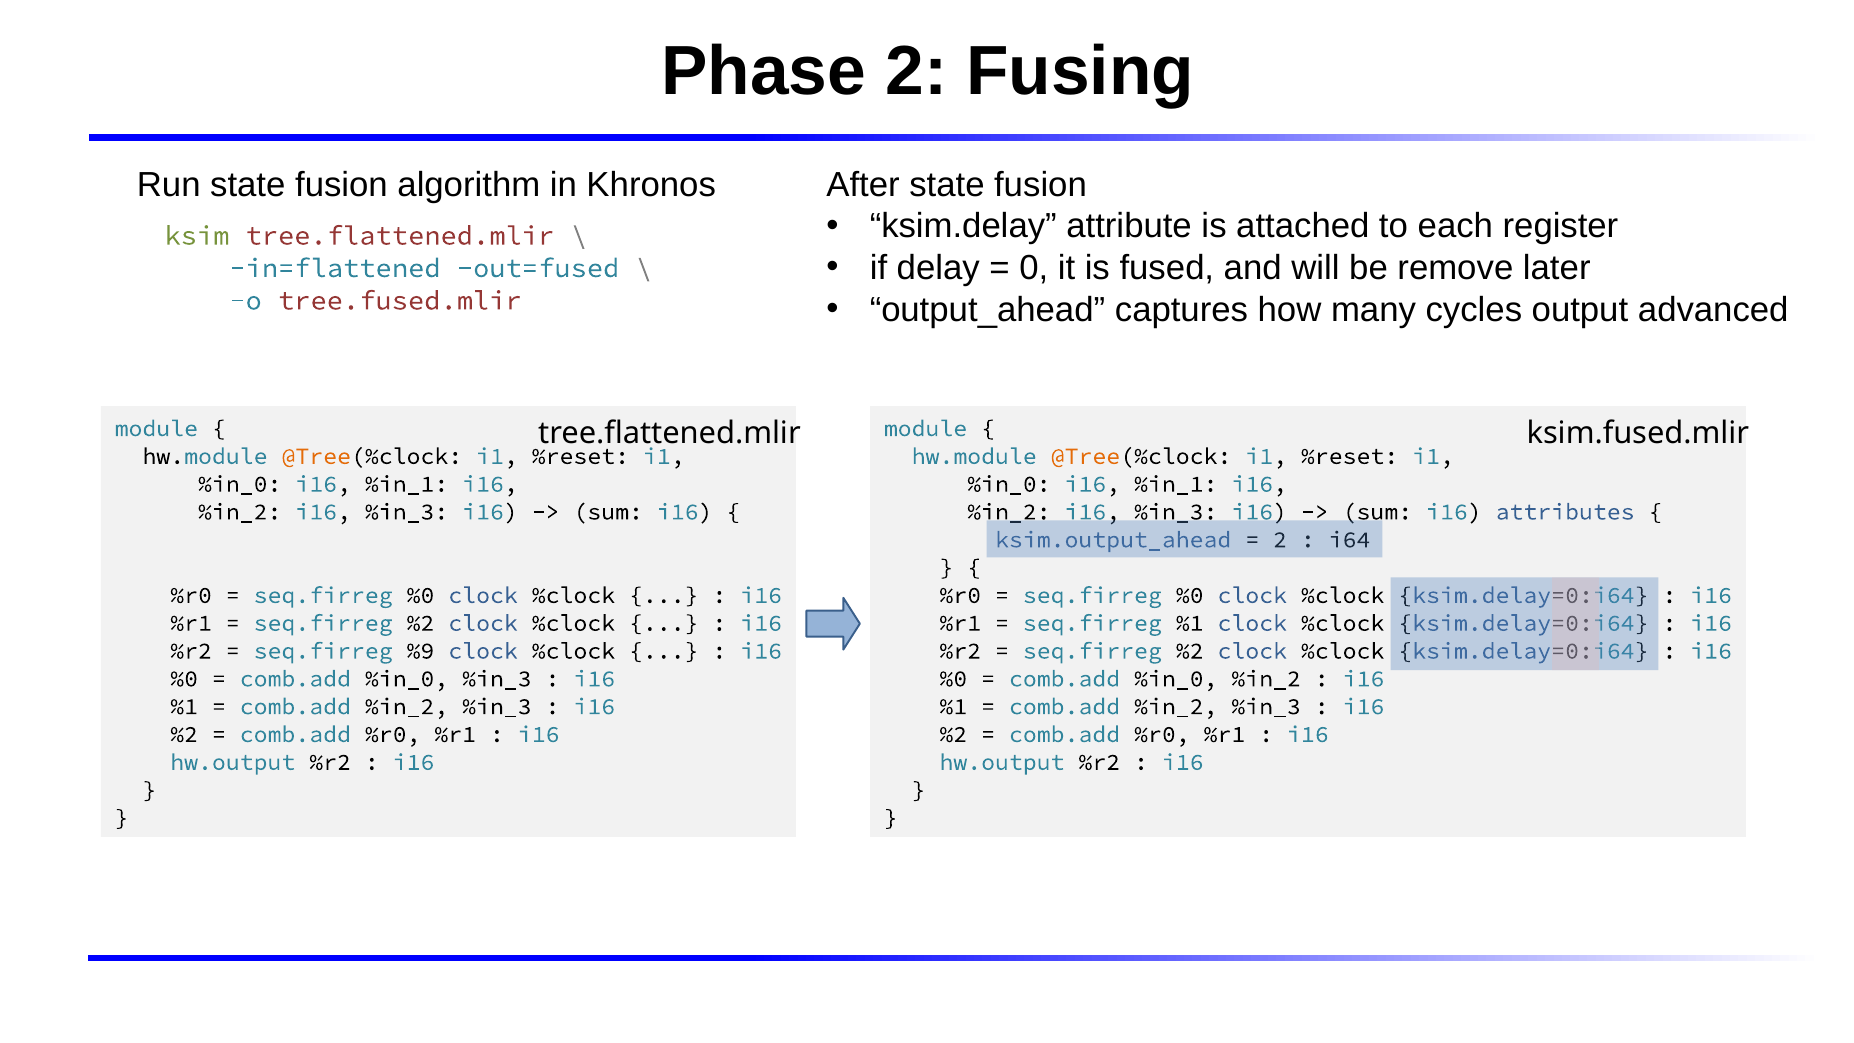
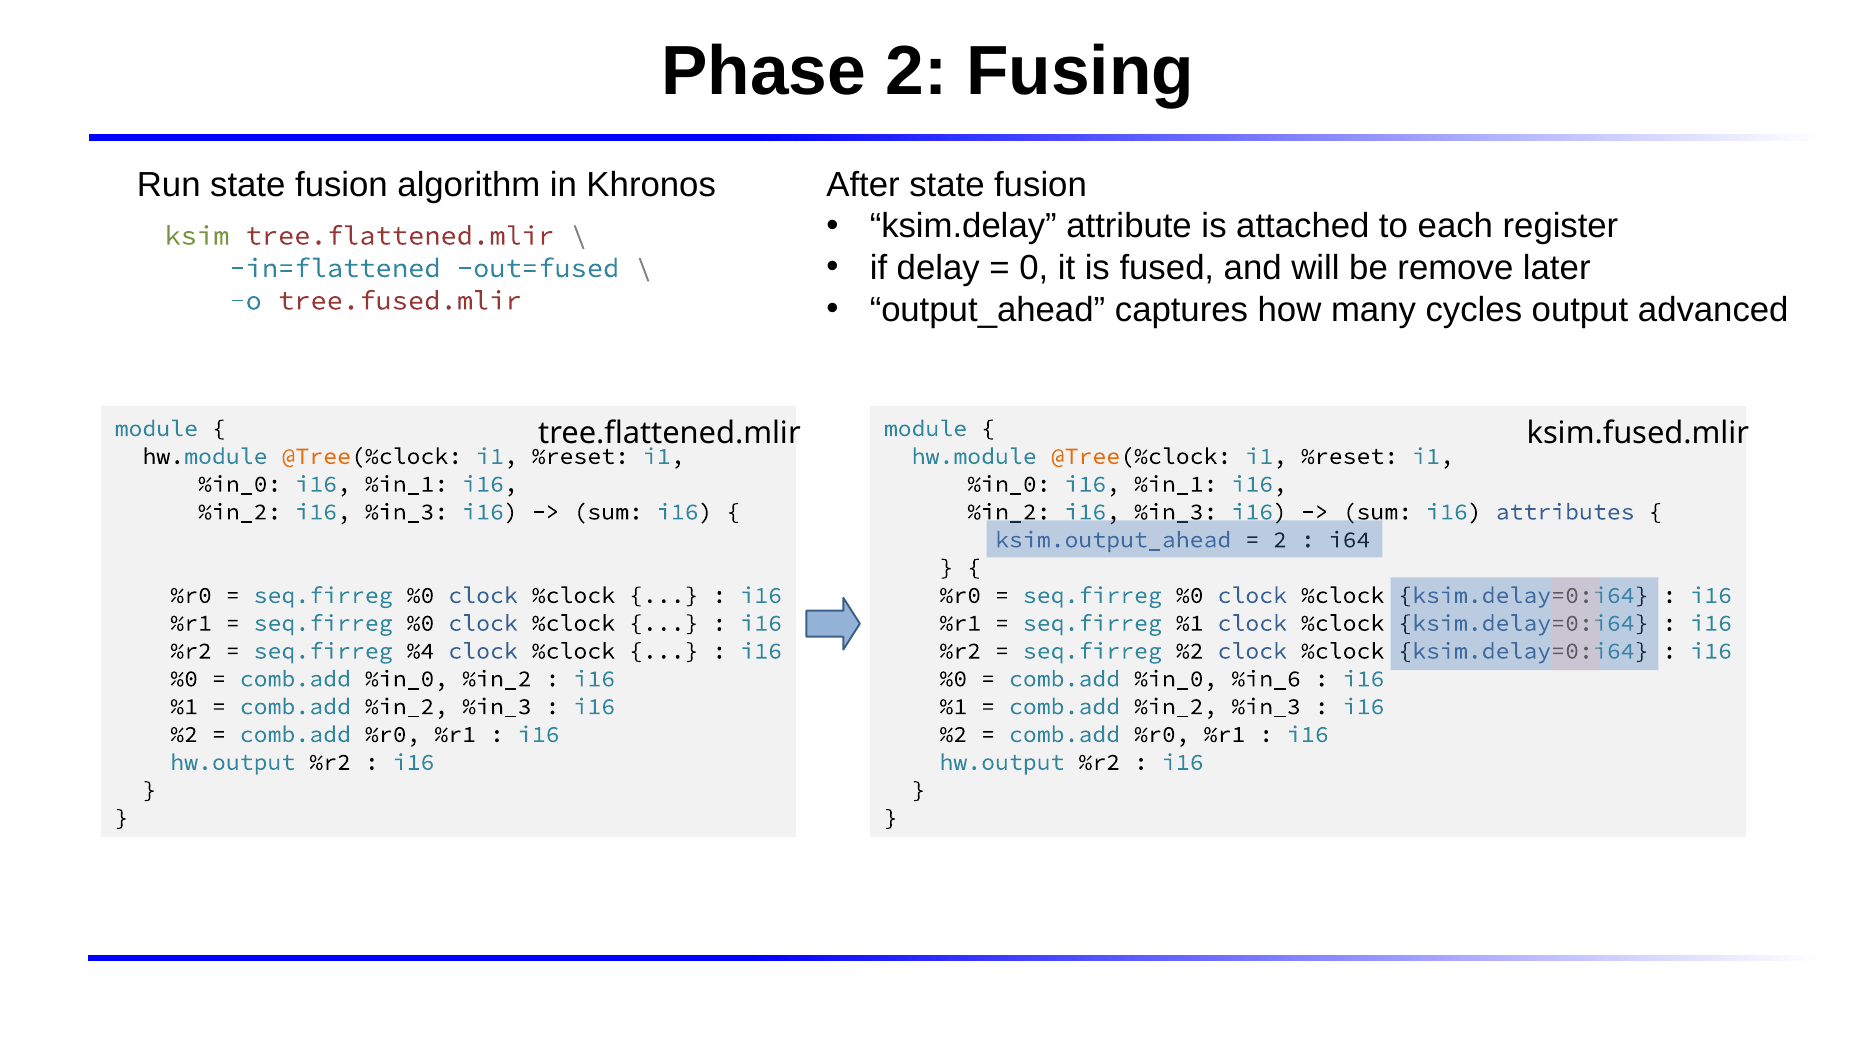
%2 at (421, 623): %2 -> %0
%9: %9 -> %4
%in_0 %in_3: %in_3 -> %in_2
%in_0 %in_2: %in_2 -> %in_6
